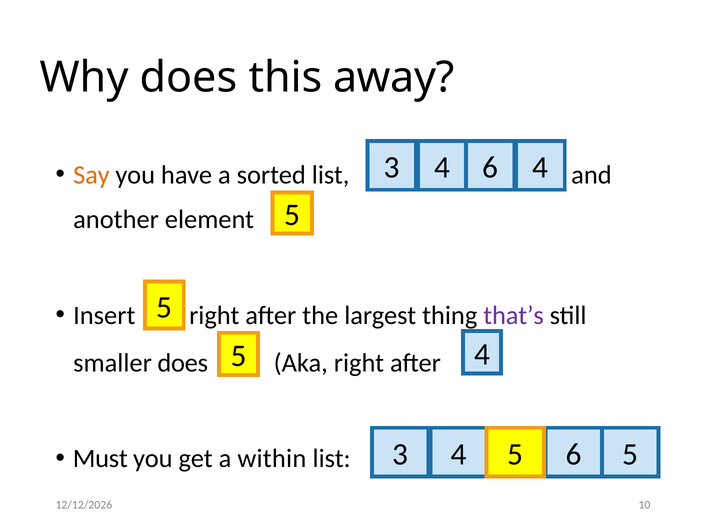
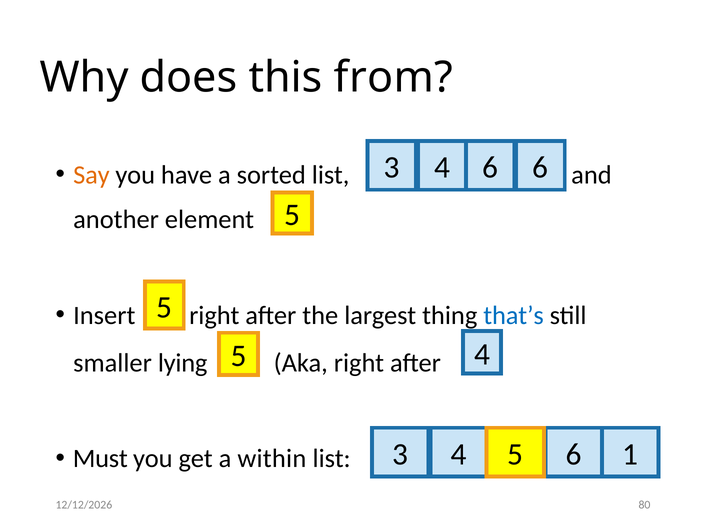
away: away -> from
6 4: 4 -> 6
that’s colour: purple -> blue
smaller does: does -> lying
6 5: 5 -> 1
10: 10 -> 80
